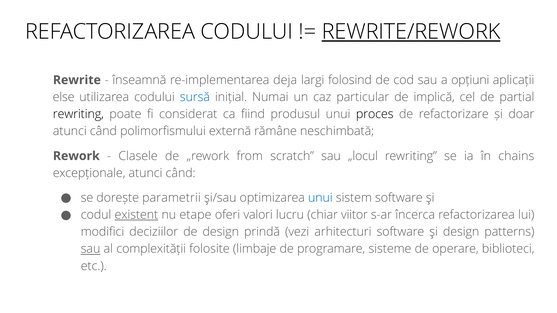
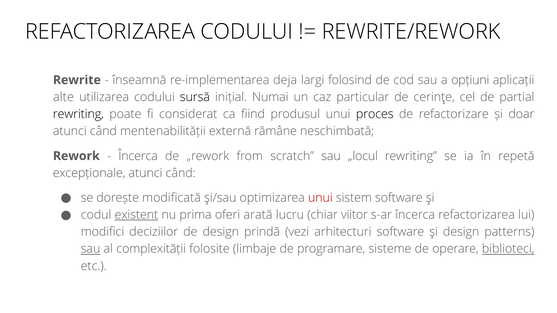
REWRITE/REWORK underline: present -> none
else: else -> alte
sursă colour: blue -> black
implică: implică -> cerinţe
polimorfismului: polimorfismului -> mentenabilității
Clasele at (138, 156): Clasele -> Încerca
chains: chains -> repetă
parametrii: parametrii -> modificată
unui at (320, 198) colour: blue -> red
etape: etape -> prima
valori: valori -> arată
biblioteci underline: none -> present
